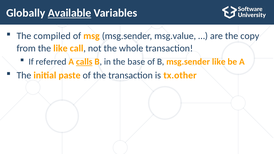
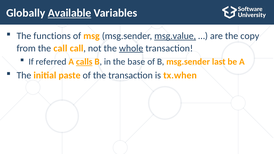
compiled: compiled -> functions
msg.value underline: none -> present
the like: like -> call
whole underline: none -> present
msg.sender like: like -> last
tx.other: tx.other -> tx.when
